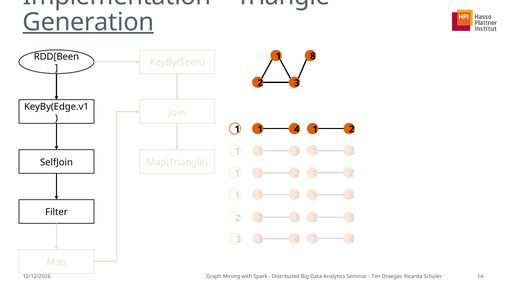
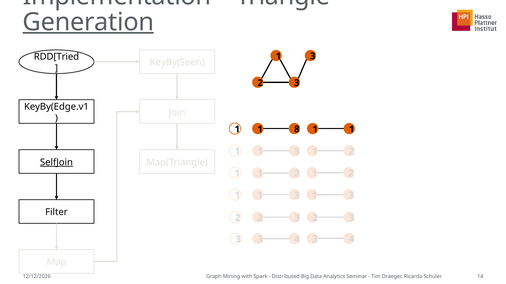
RDD[Been: RDD[Been -> RDD[Tried
8 at (313, 56): 8 -> 3
1 4: 4 -> 8
2 at (352, 129): 2 -> 1
SelfJoin underline: none -> present
